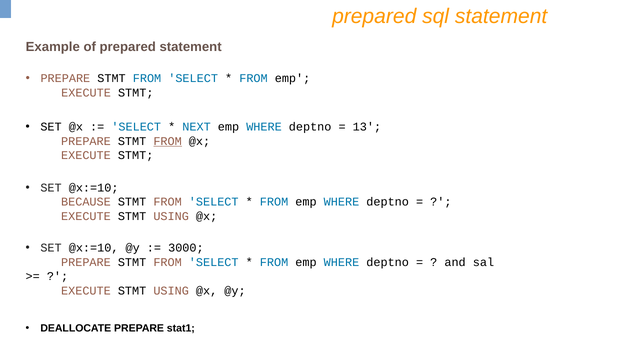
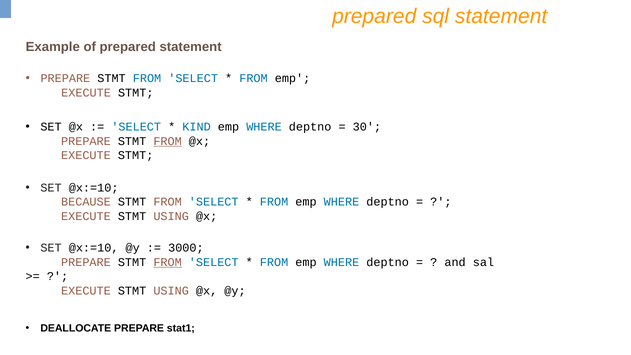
NEXT: NEXT -> KIND
13: 13 -> 30
FROM at (168, 262) underline: none -> present
